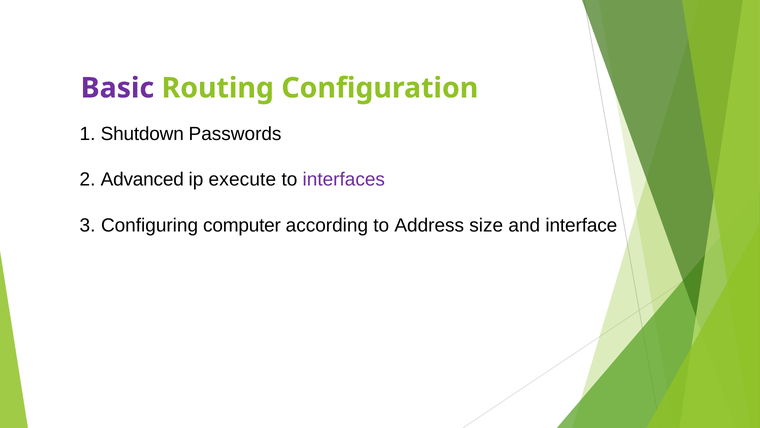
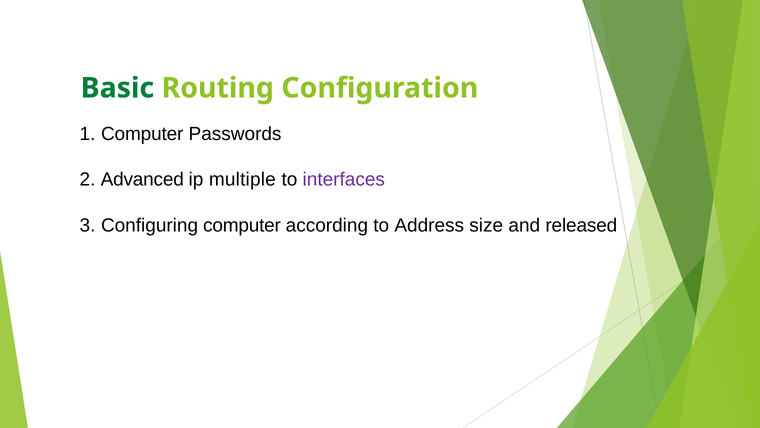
Basic colour: purple -> green
Shutdown at (142, 134): Shutdown -> Computer
execute: execute -> multiple
interface: interface -> released
